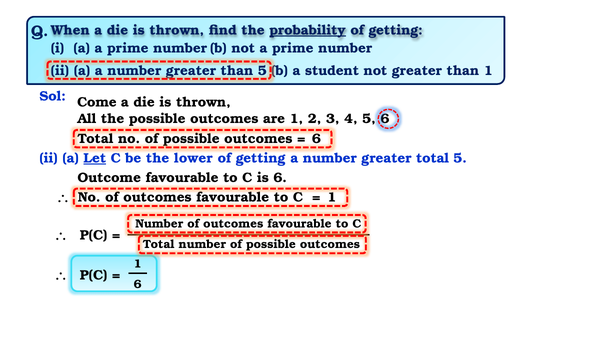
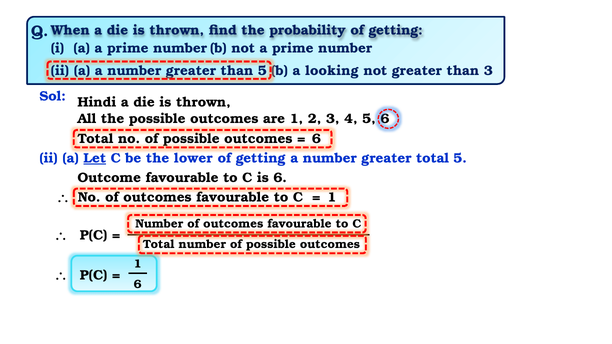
probability underline: present -> none
student: student -> looking
than 1: 1 -> 3
Come: Come -> Hindi
